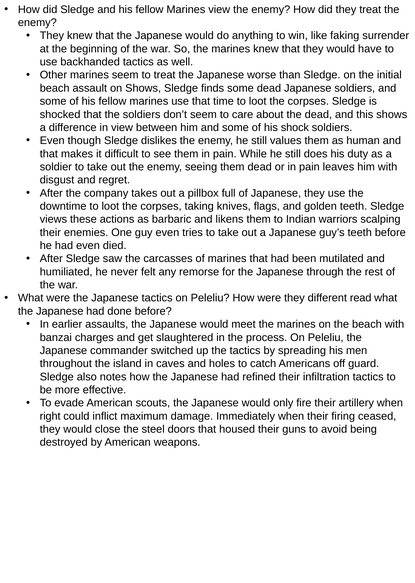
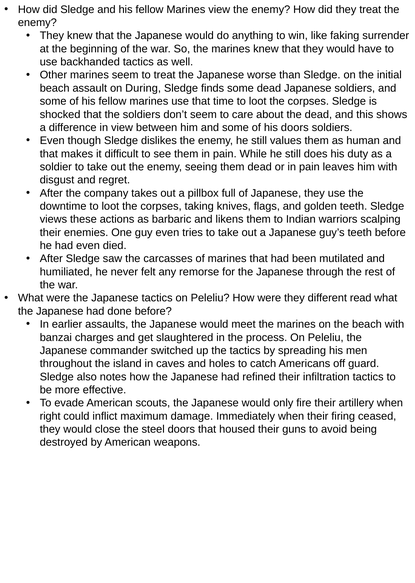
on Shows: Shows -> During
his shock: shock -> doors
